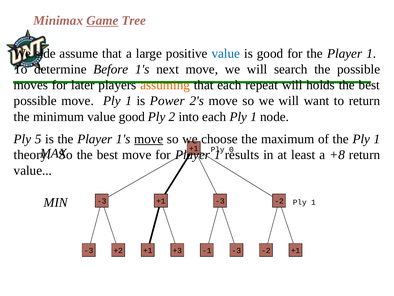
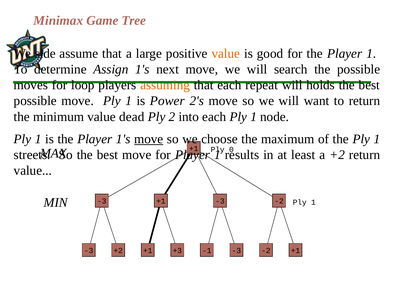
Game underline: present -> none
value at (226, 53) colour: blue -> orange
Before: Before -> Assign
later: later -> loop
value good: good -> dead
5 at (38, 139): 5 -> 1
theory: theory -> streets
a +8: +8 -> +2
